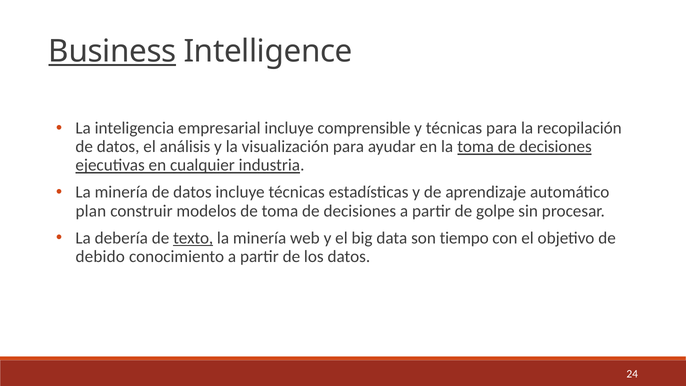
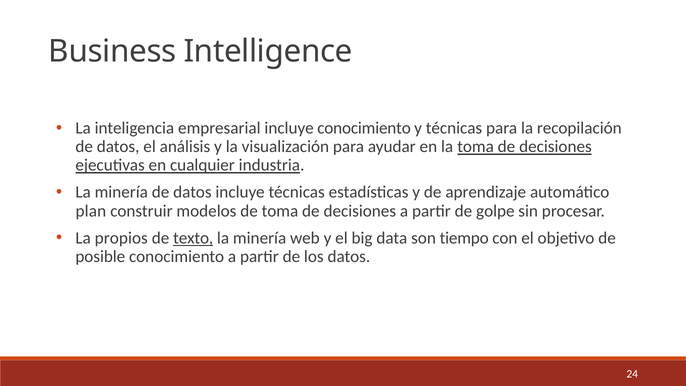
Business underline: present -> none
incluye comprensible: comprensible -> conocimiento
debería: debería -> propios
debido: debido -> posible
